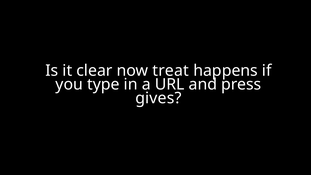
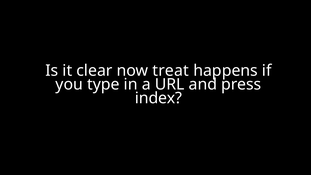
gives: gives -> index
